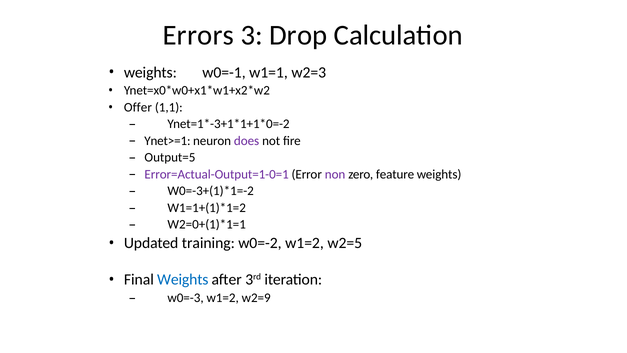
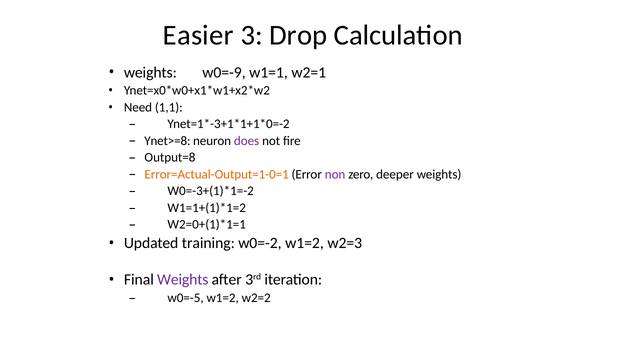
Errors: Errors -> Easier
w0=-1: w0=-1 -> w0=-9
w2=3: w2=3 -> w2=1
Offer: Offer -> Need
Ynet>=1: Ynet>=1 -> Ynet>=8
Output=5: Output=5 -> Output=8
Error=Actual-Output=1-0=1 colour: purple -> orange
feature: feature -> deeper
w2=5: w2=5 -> w2=3
Weights at (183, 279) colour: blue -> purple
w0=-3: w0=-3 -> w0=-5
w2=9: w2=9 -> w2=2
